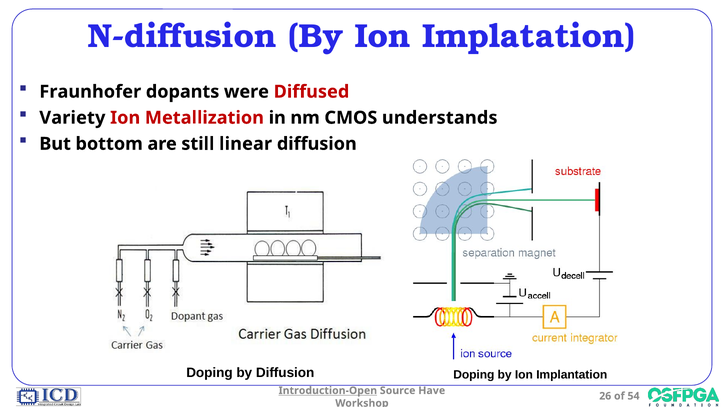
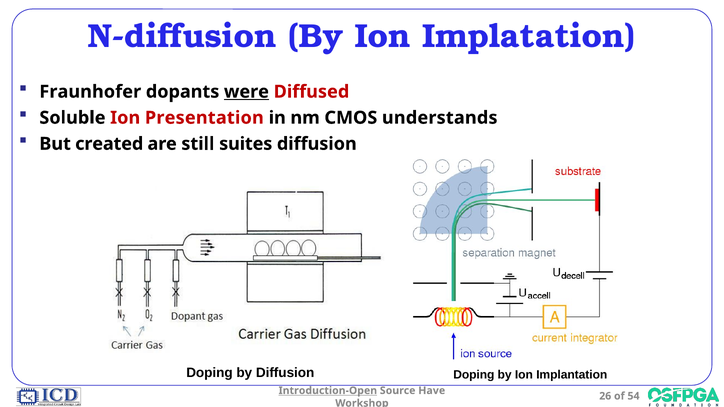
were underline: none -> present
Variety: Variety -> Soluble
Metallization: Metallization -> Presentation
bottom: bottom -> created
linear: linear -> suites
